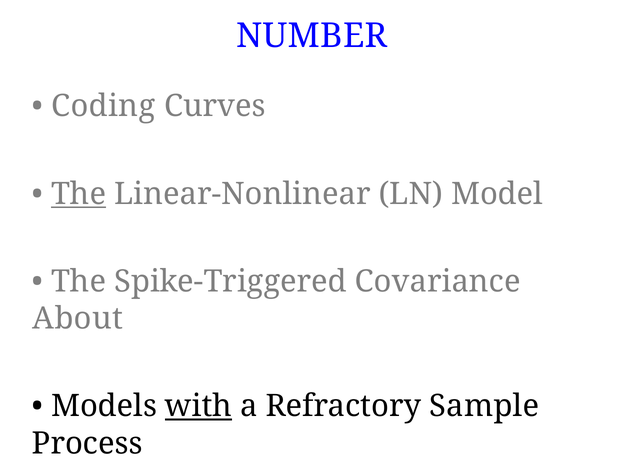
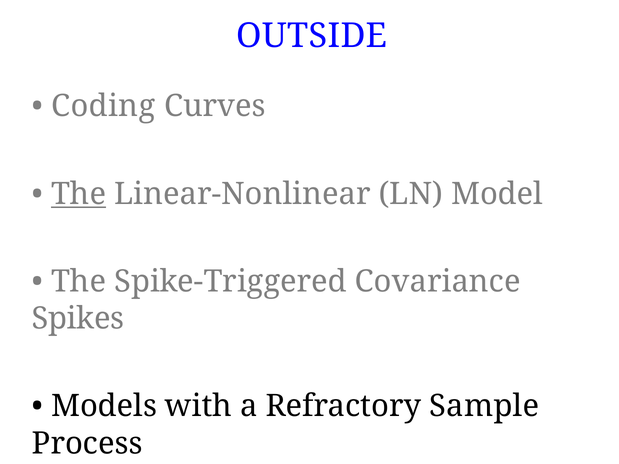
NUMBER: NUMBER -> OUTSIDE
About: About -> Spikes
with underline: present -> none
